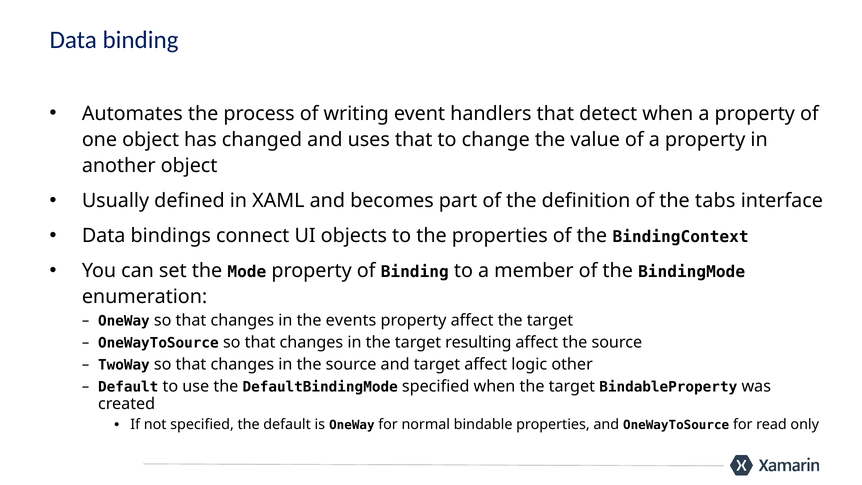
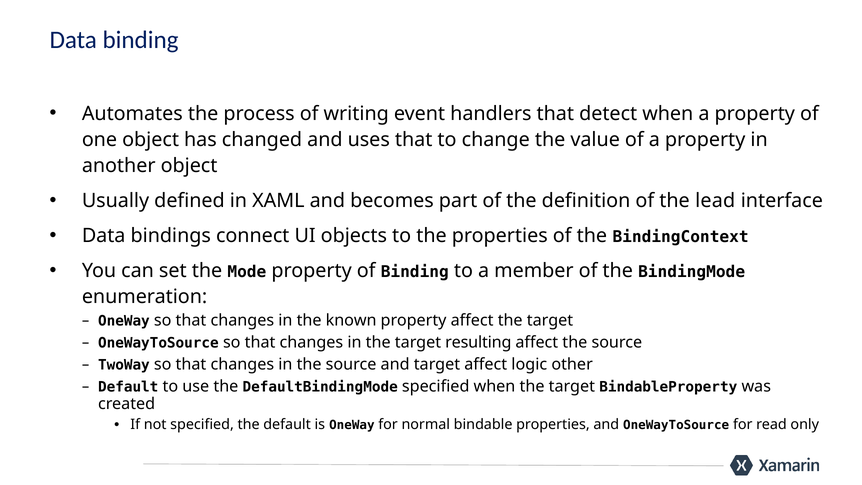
tabs: tabs -> lead
events: events -> known
